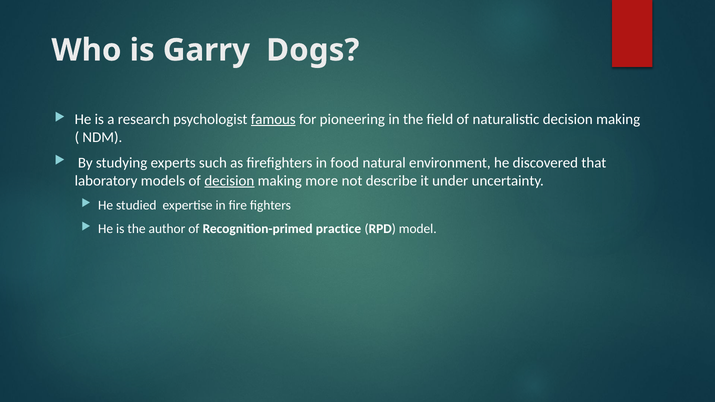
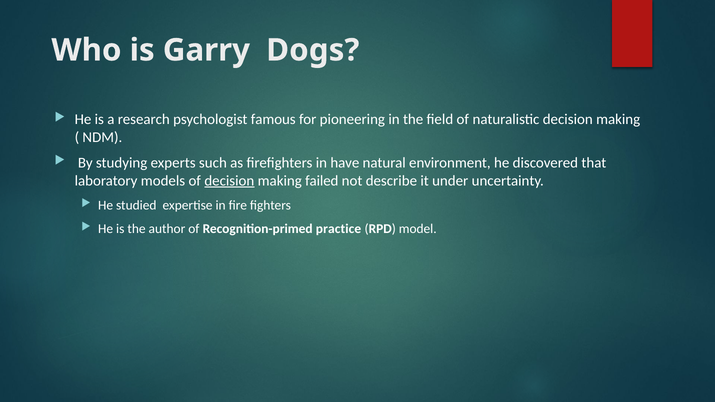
famous underline: present -> none
food: food -> have
more: more -> failed
